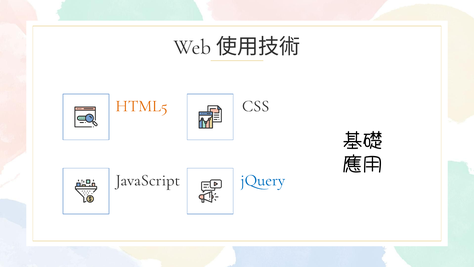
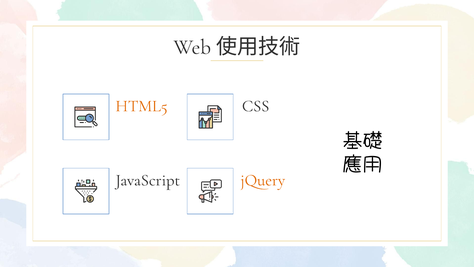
jQuery colour: blue -> orange
